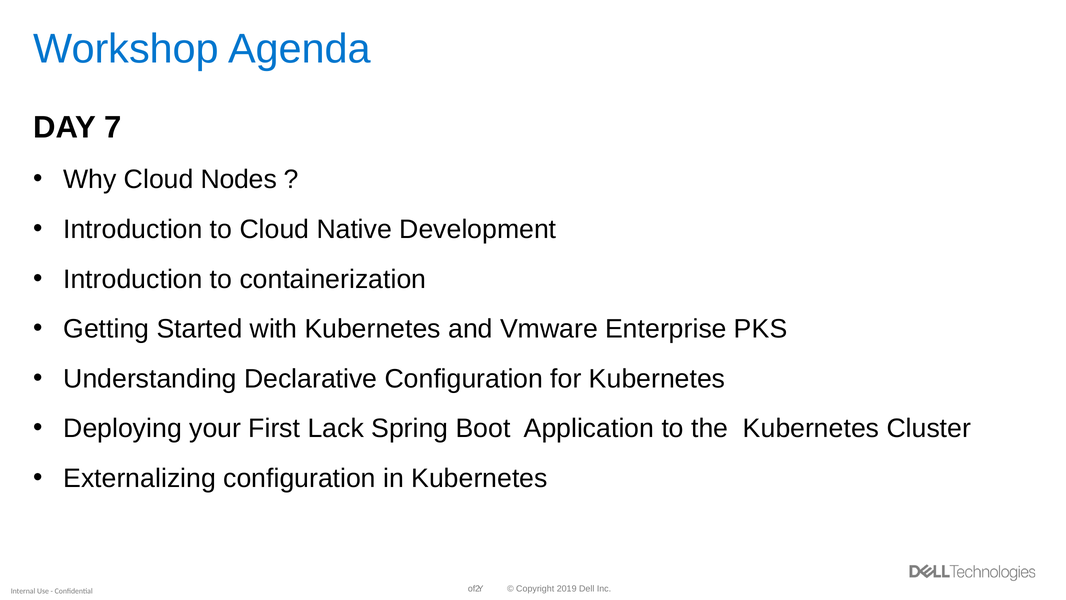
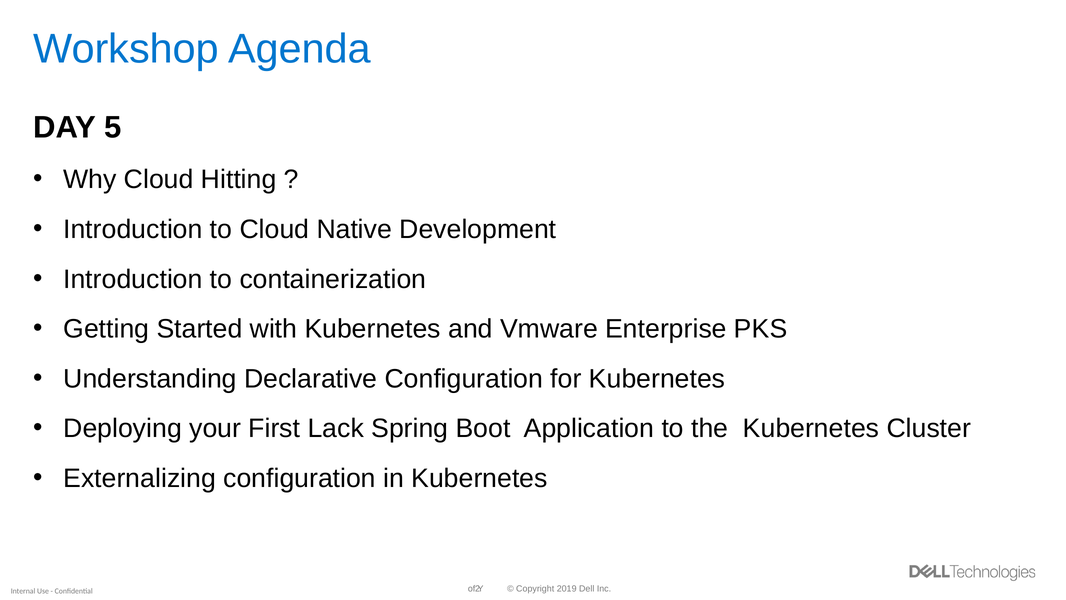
7: 7 -> 5
Nodes: Nodes -> Hitting
